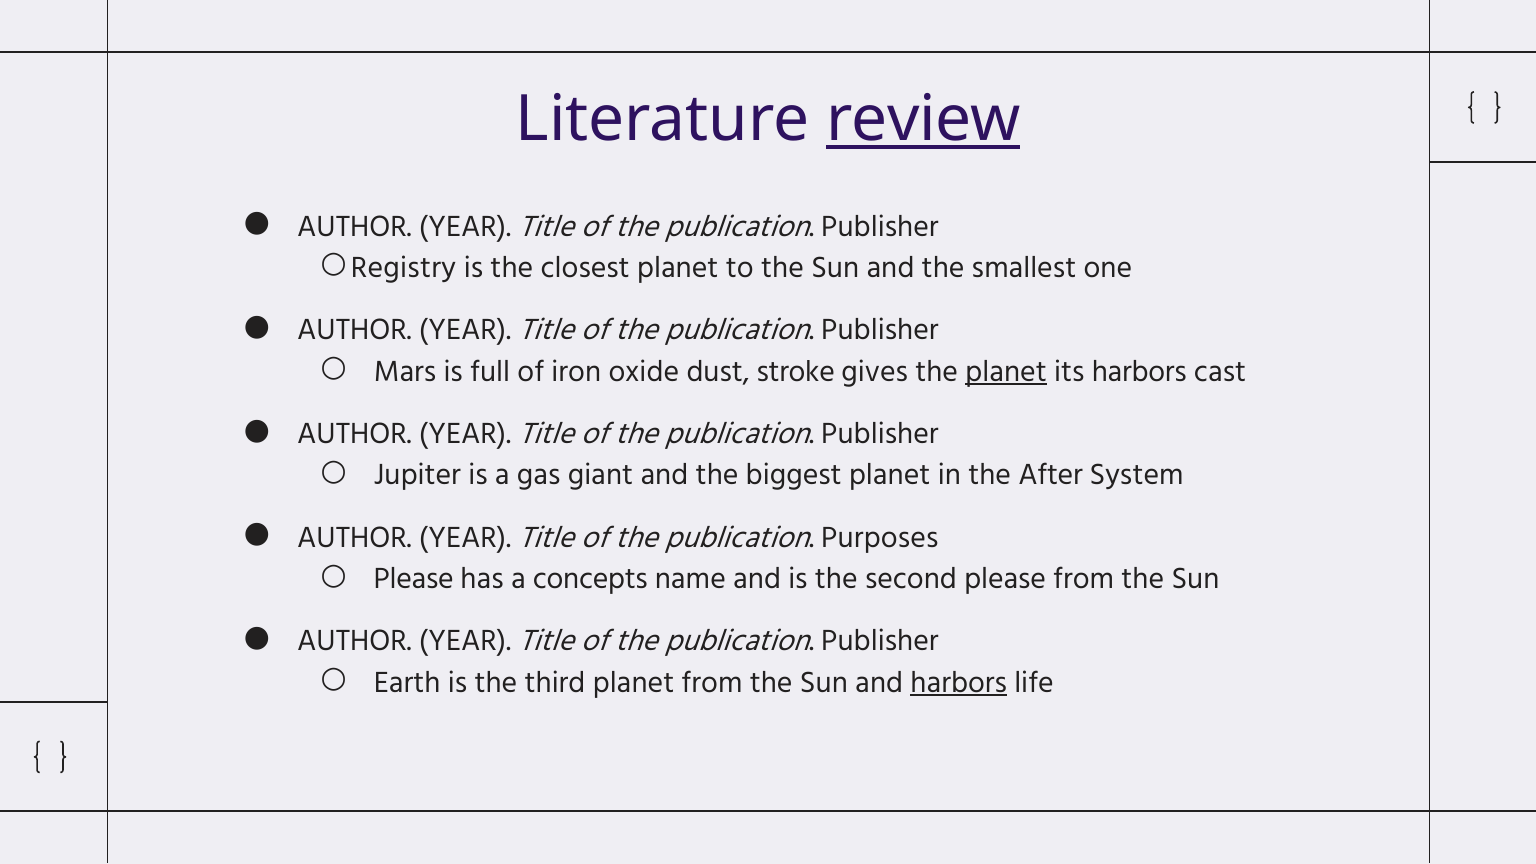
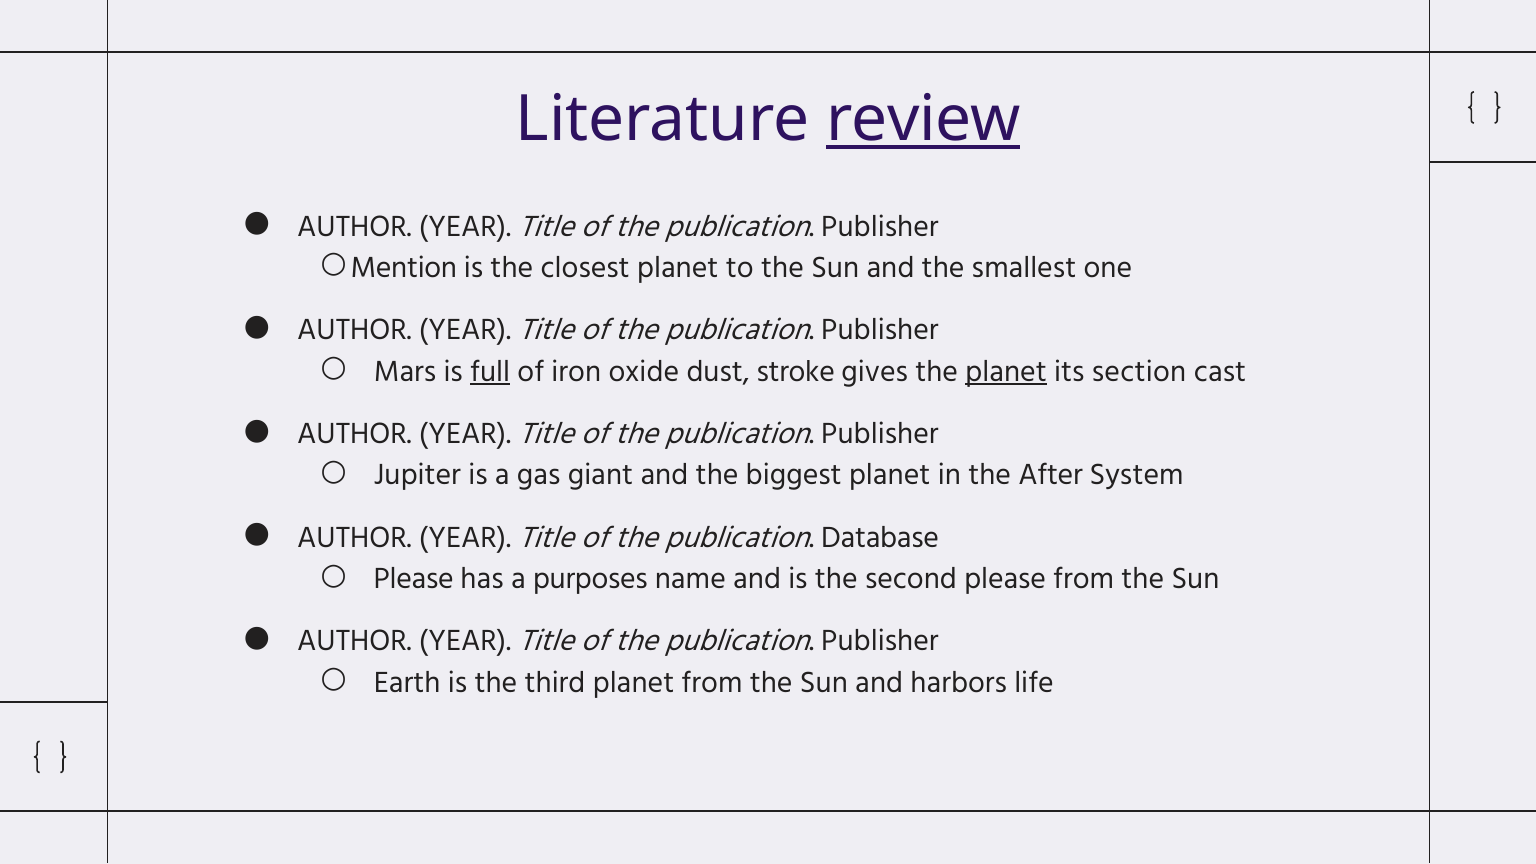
Registry: Registry -> Mention
full underline: none -> present
its harbors: harbors -> section
Purposes: Purposes -> Database
concepts: concepts -> purposes
harbors at (959, 682) underline: present -> none
